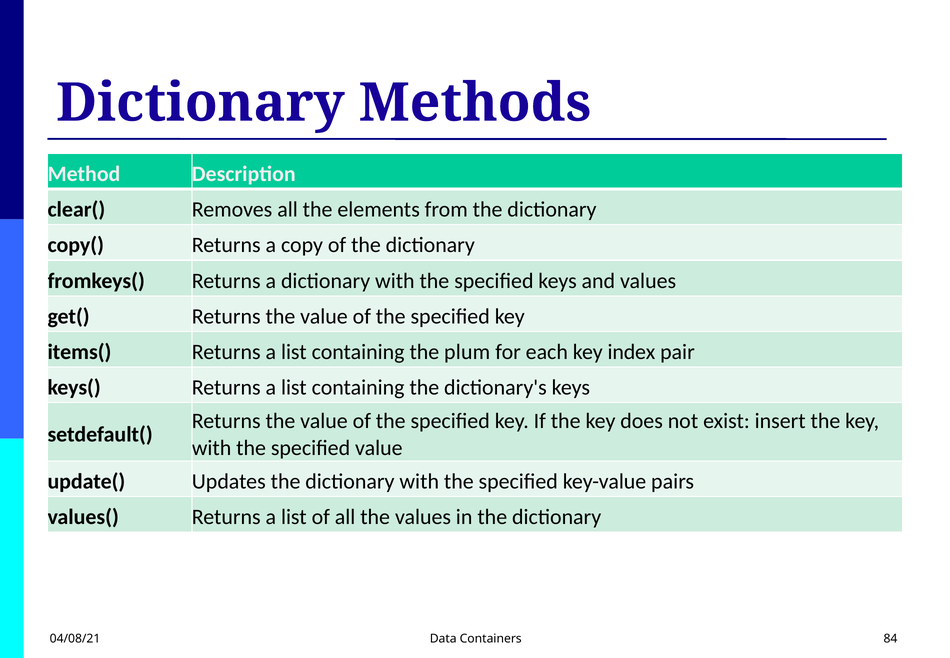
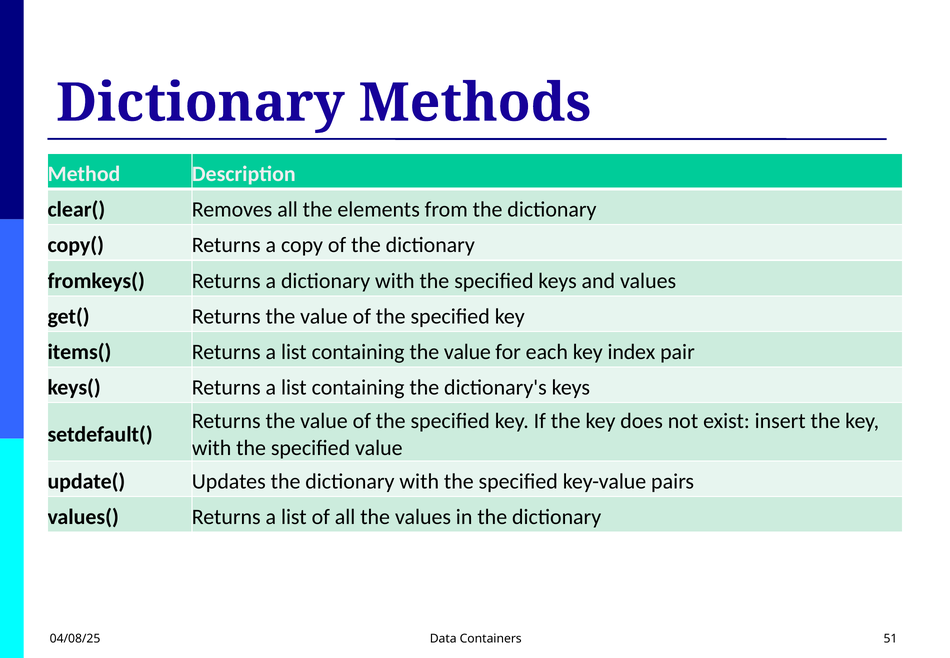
containing the plum: plum -> value
04/08/21: 04/08/21 -> 04/08/25
84: 84 -> 51
